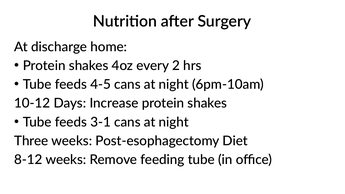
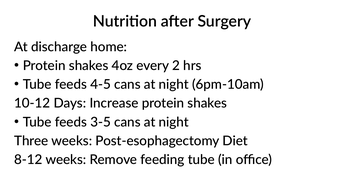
3-1: 3-1 -> 3-5
